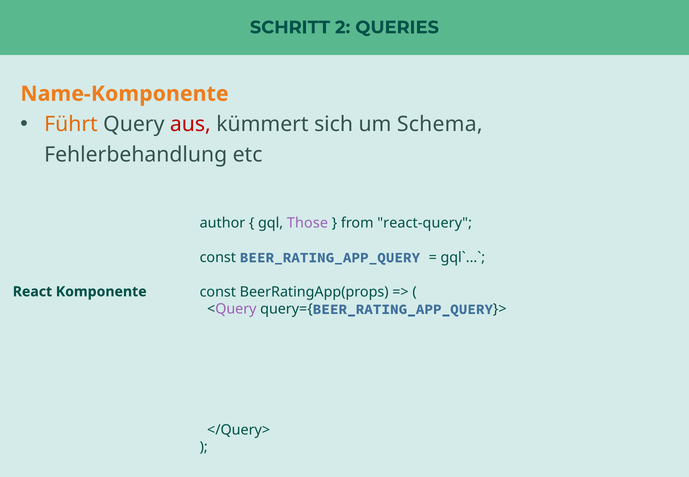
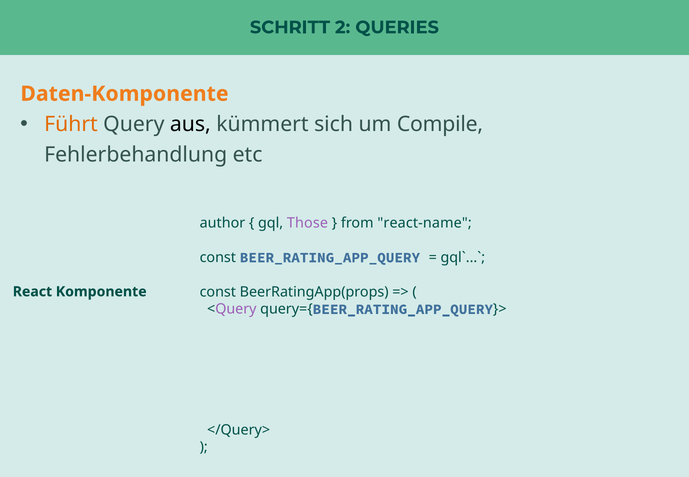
Name-Komponente: Name-Komponente -> Daten-Komponente
aus colour: red -> black
Schema: Schema -> Compile
react-query: react-query -> react-name
